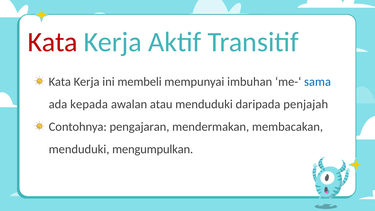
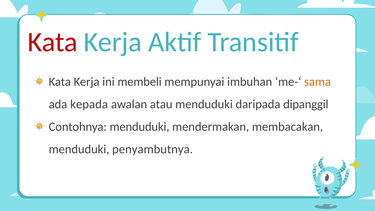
sama colour: blue -> orange
penjajah: penjajah -> dipanggil
Contohnya pengajaran: pengajaran -> menduduki
mengumpulkan: mengumpulkan -> penyambutnya
